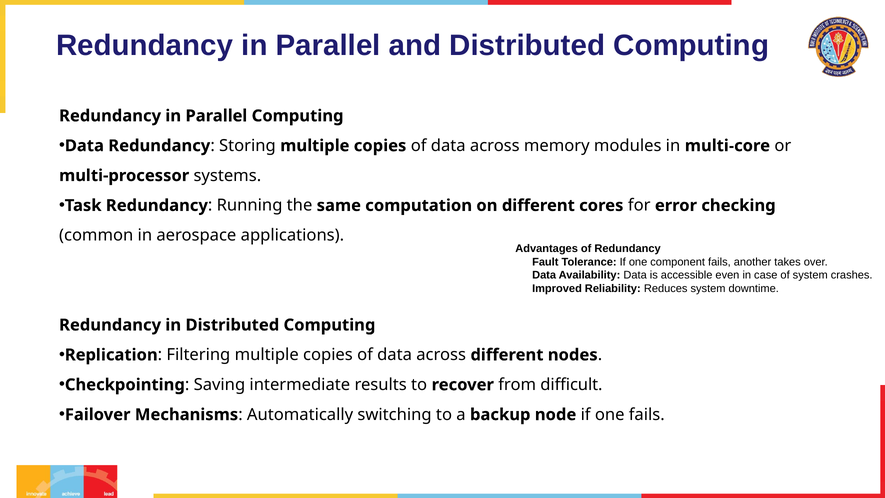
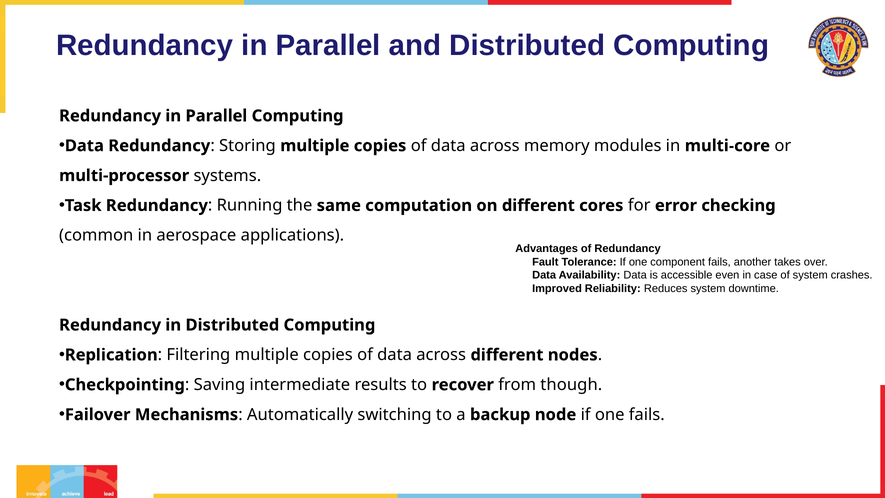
difficult: difficult -> though
